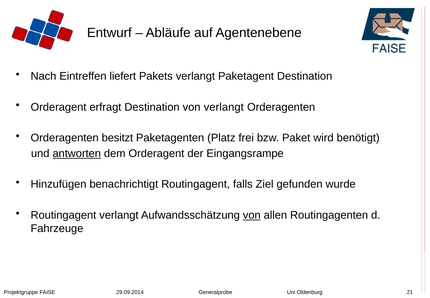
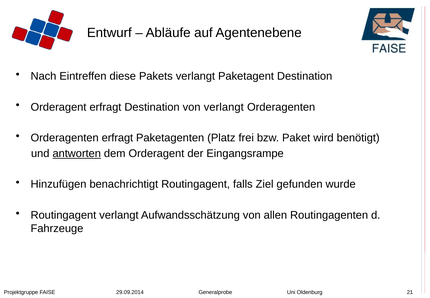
liefert: liefert -> diese
Orderagenten besitzt: besitzt -> erfragt
von at (252, 215) underline: present -> none
